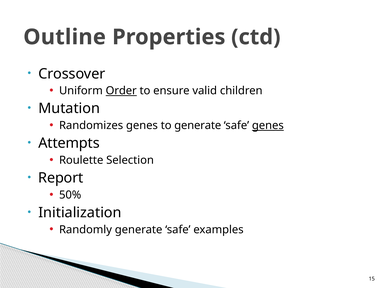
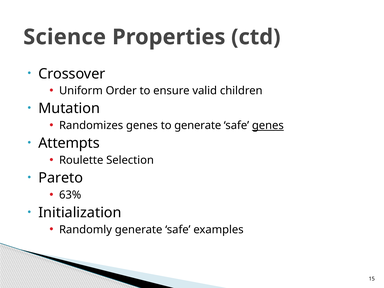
Outline: Outline -> Science
Order underline: present -> none
Report: Report -> Pareto
50%: 50% -> 63%
